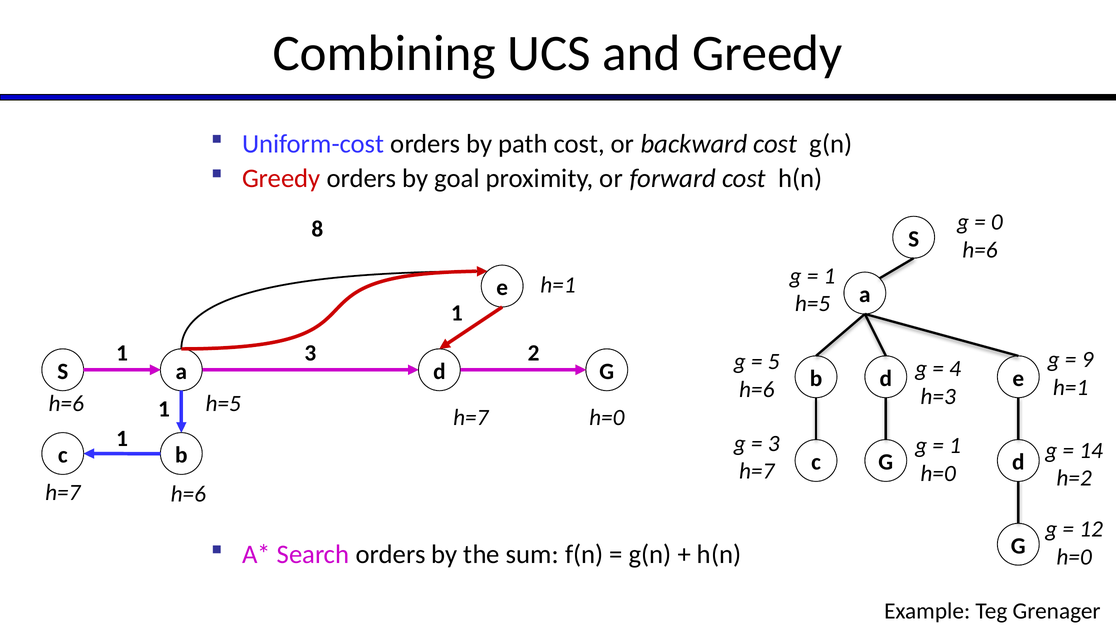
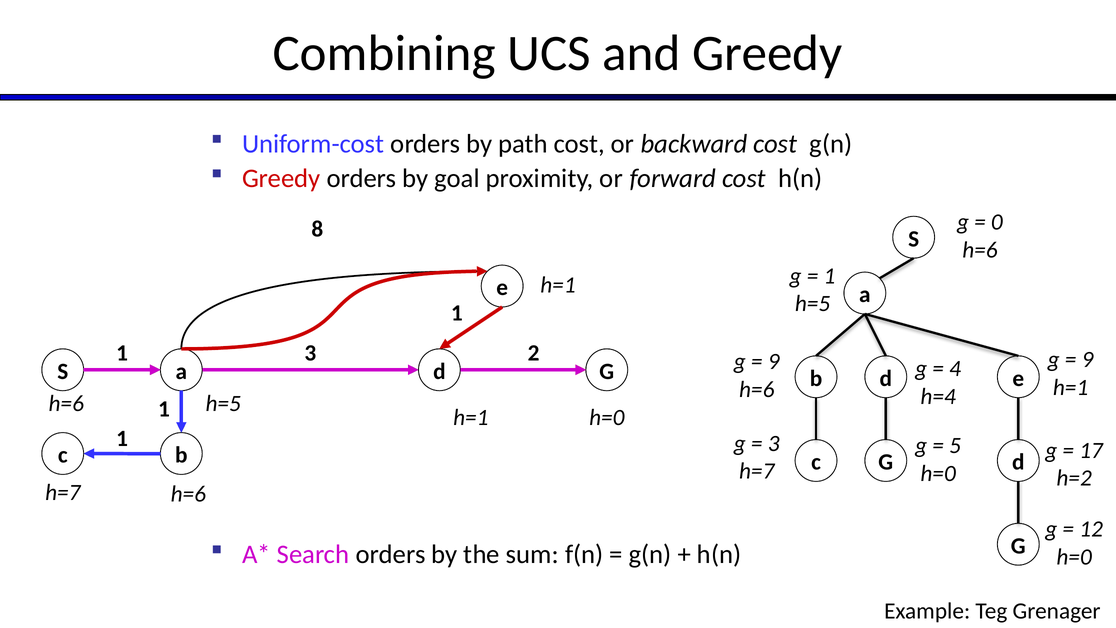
5 at (774, 362): 5 -> 9
h=3: h=3 -> h=4
h=7 at (471, 417): h=7 -> h=1
1 at (955, 445): 1 -> 5
14: 14 -> 17
